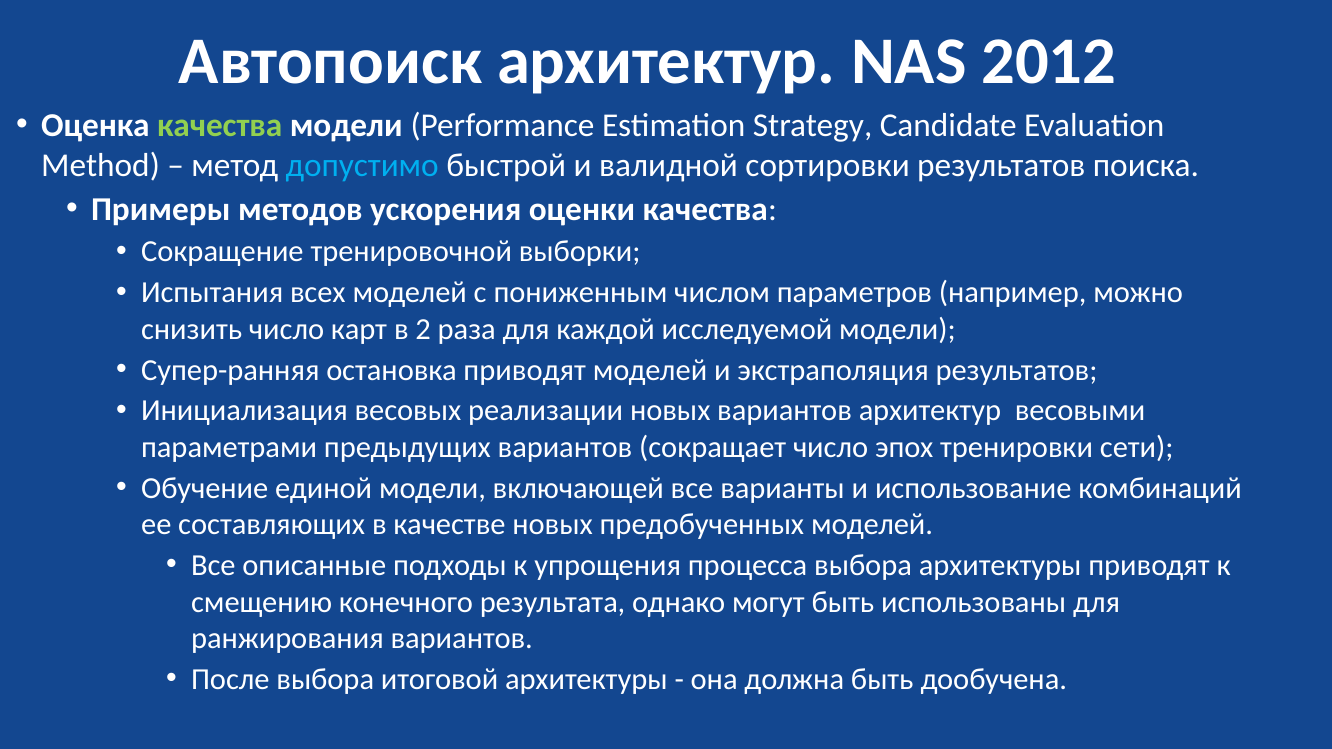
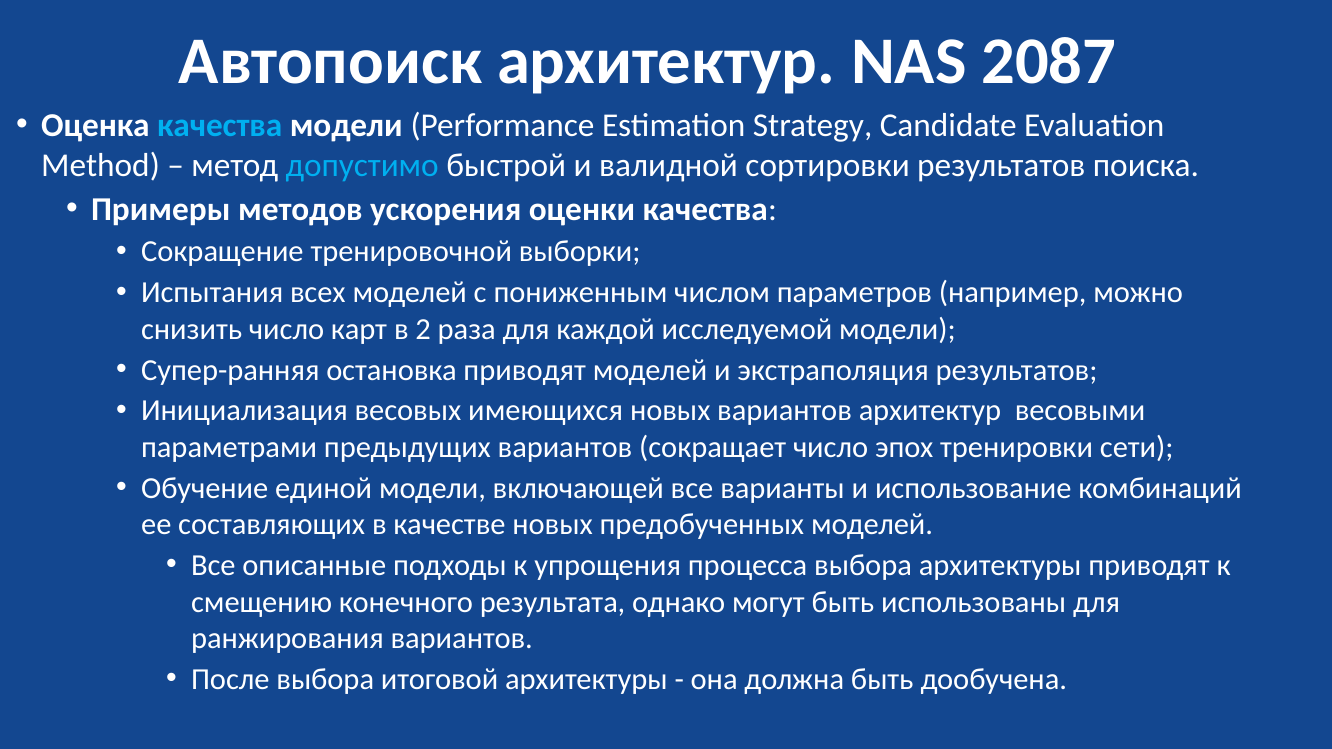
2012: 2012 -> 2087
качества at (220, 126) colour: light green -> light blue
реализации: реализации -> имеющихся
